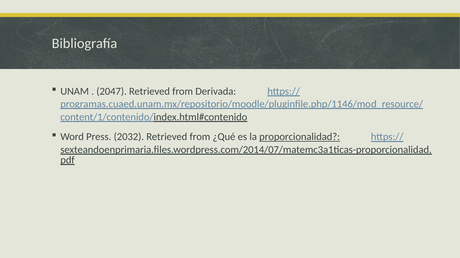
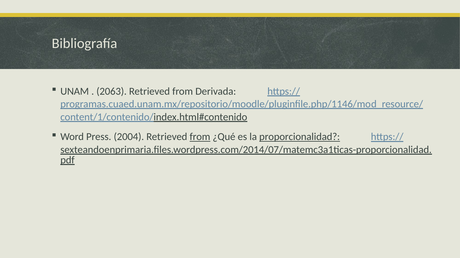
2047: 2047 -> 2063
2032: 2032 -> 2004
from at (200, 137) underline: none -> present
